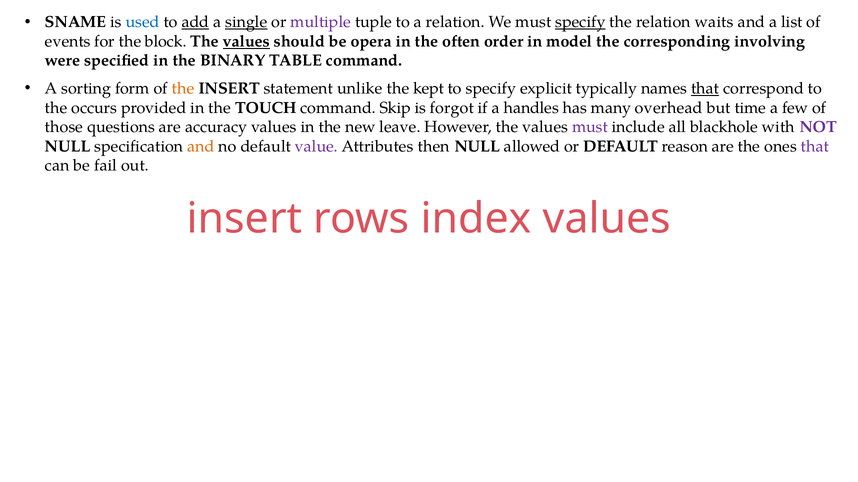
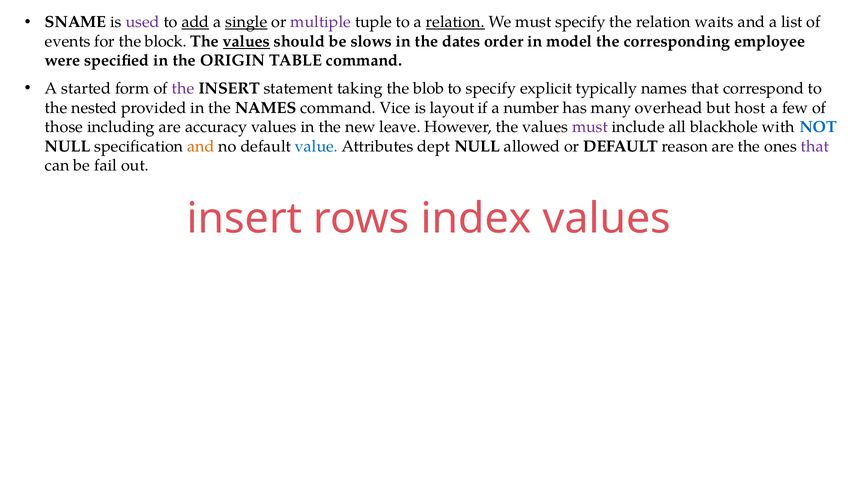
used colour: blue -> purple
relation at (455, 22) underline: none -> present
specify at (580, 22) underline: present -> none
opera: opera -> slows
often: often -> dates
involving: involving -> employee
BINARY: BINARY -> ORIGIN
sorting: sorting -> started
the at (183, 89) colour: orange -> purple
unlike: unlike -> taking
kept: kept -> blob
that at (705, 89) underline: present -> none
occurs: occurs -> nested
the TOUCH: TOUCH -> NAMES
Skip: Skip -> Vice
forgot: forgot -> layout
handles: handles -> number
time: time -> host
questions: questions -> including
NOT colour: purple -> blue
value colour: purple -> blue
then: then -> dept
